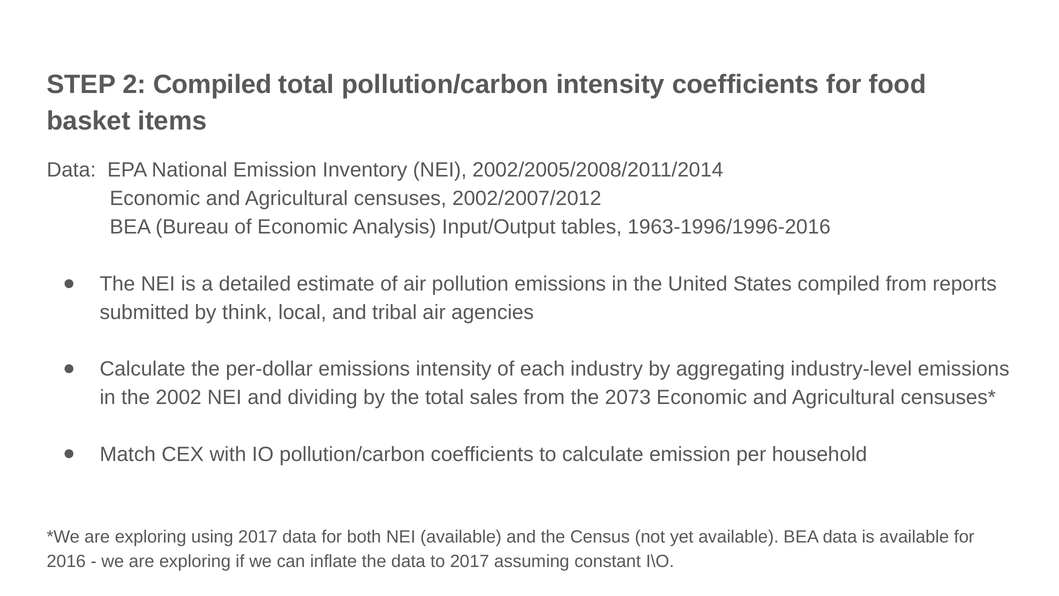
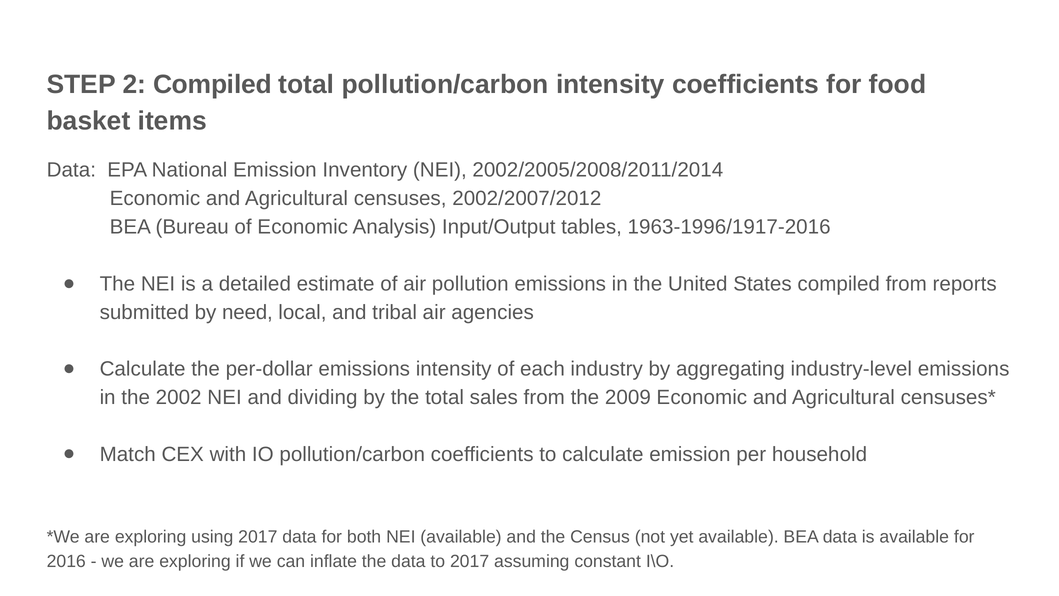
1963-1996/1996-2016: 1963-1996/1996-2016 -> 1963-1996/1917-2016
think: think -> need
2073: 2073 -> 2009
